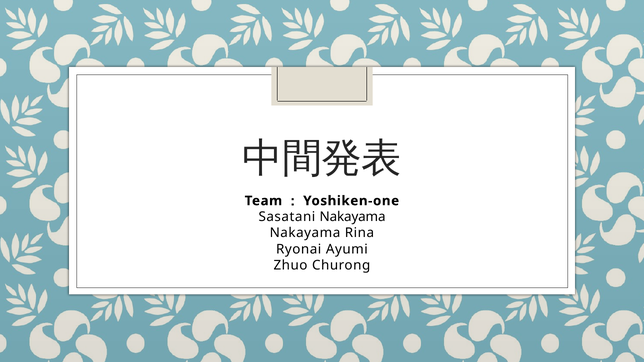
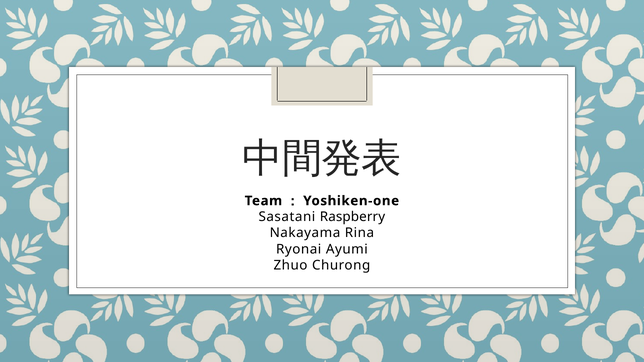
Sasatani Nakayama: Nakayama -> Raspberry
